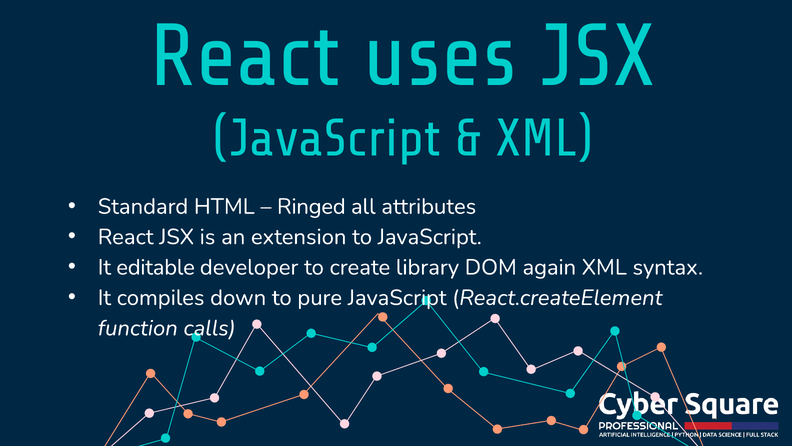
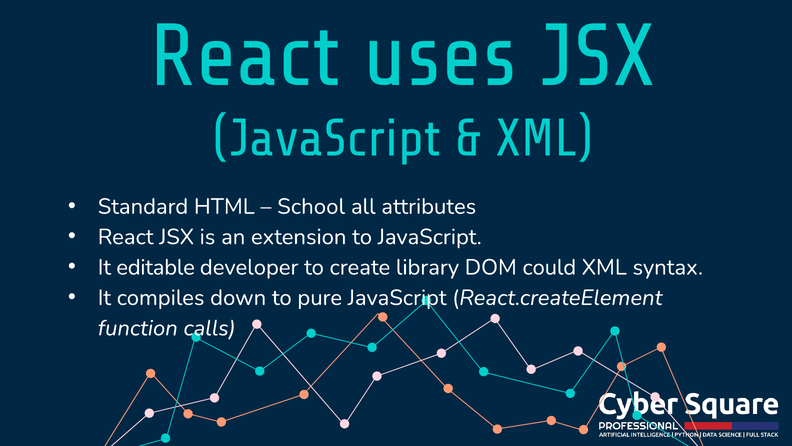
Ringed: Ringed -> School
again: again -> could
